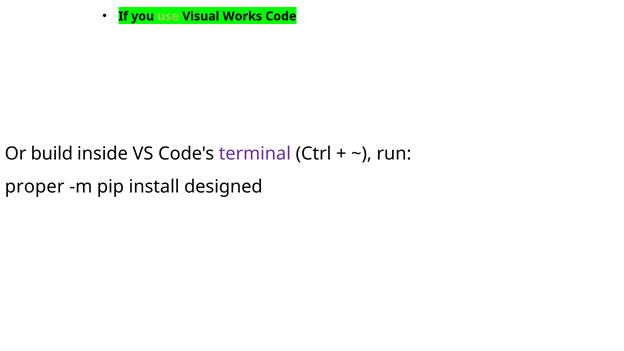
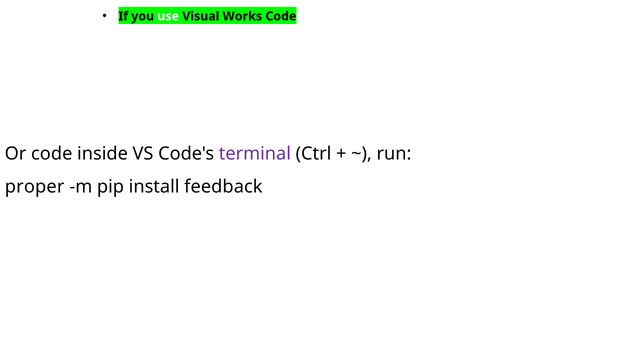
use colour: light green -> white
Or build: build -> code
designed: designed -> feedback
